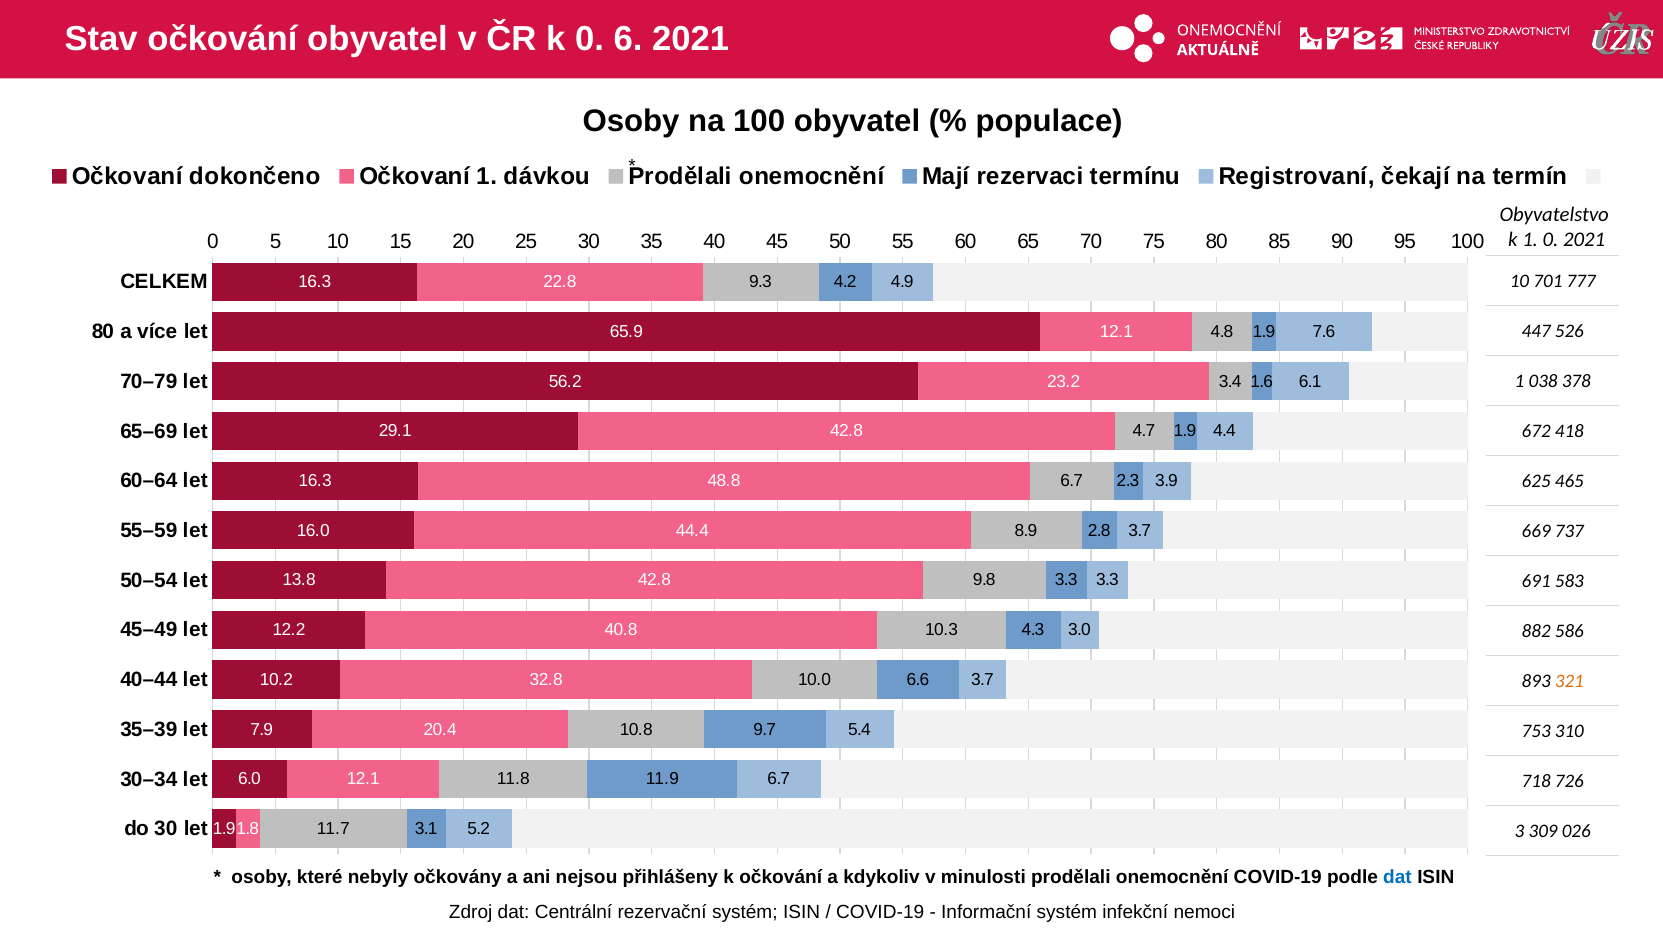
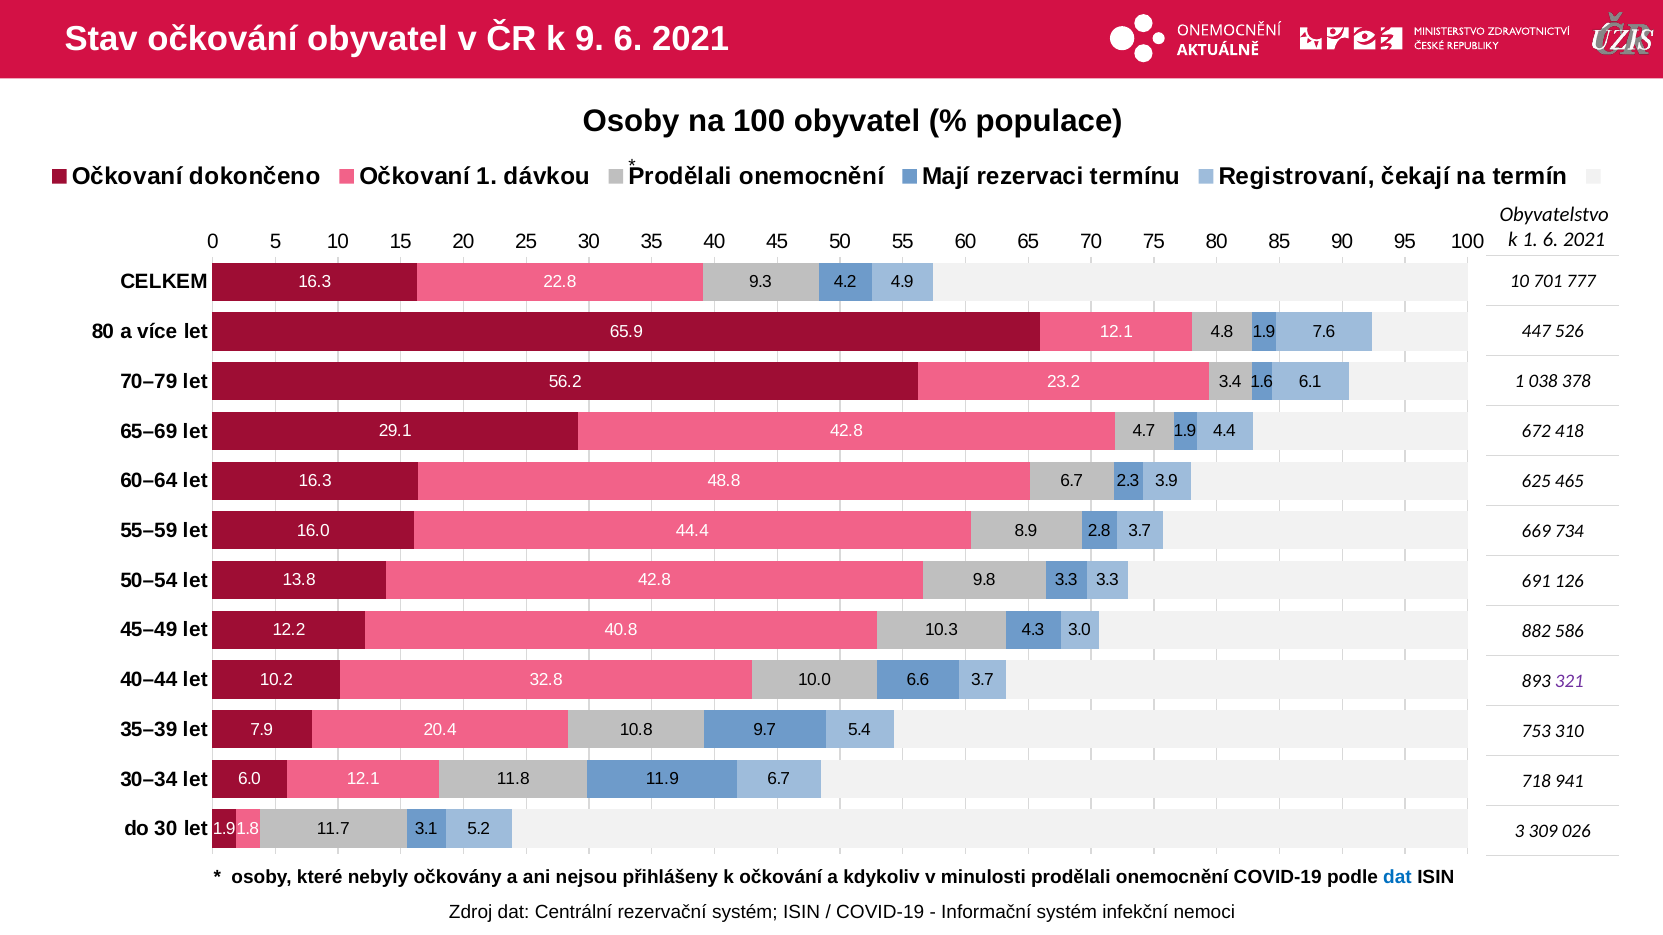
k 0: 0 -> 9
1 0: 0 -> 6
737: 737 -> 734
583: 583 -> 126
321 colour: orange -> purple
726: 726 -> 941
